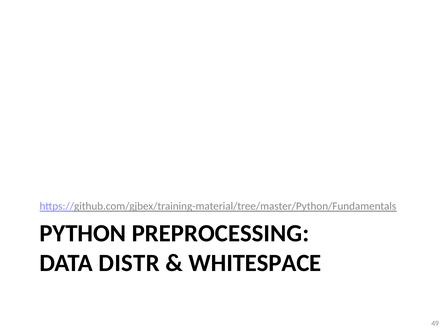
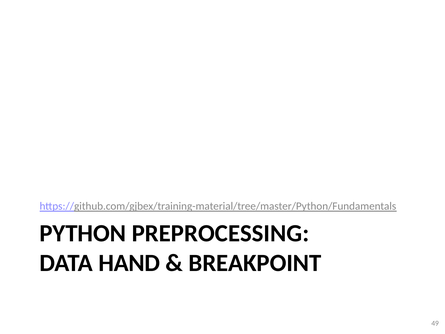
DISTR: DISTR -> HAND
WHITESPACE: WHITESPACE -> BREAKPOINT
